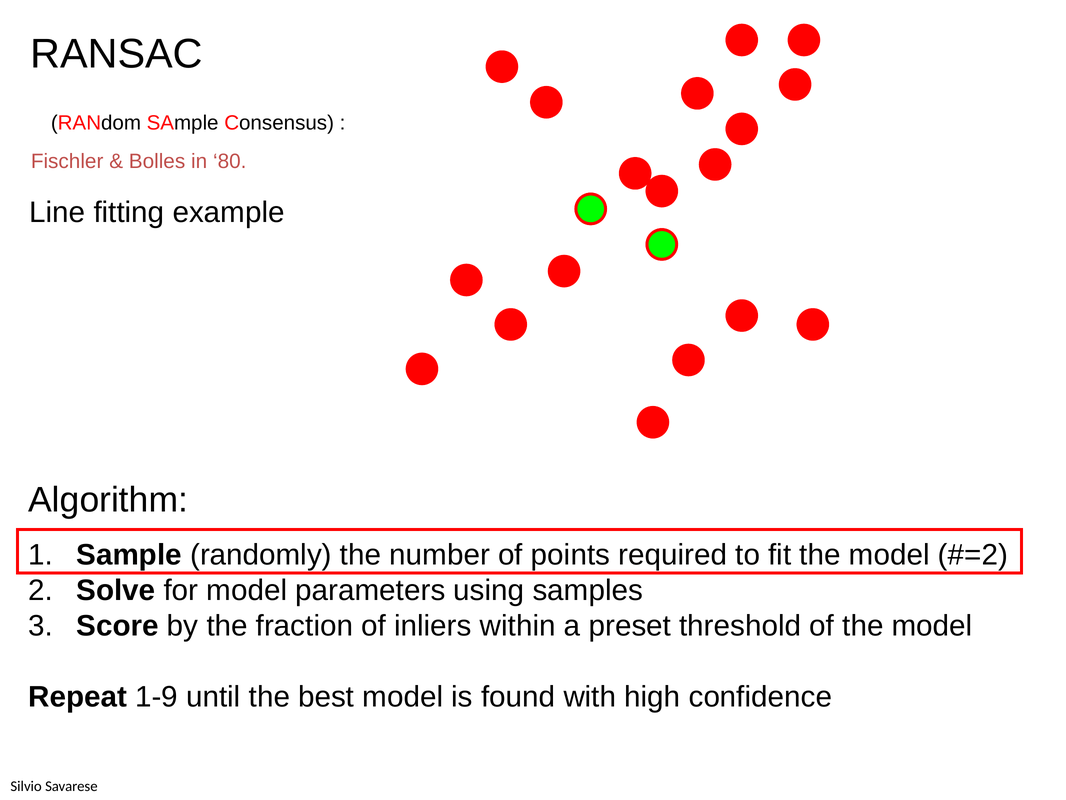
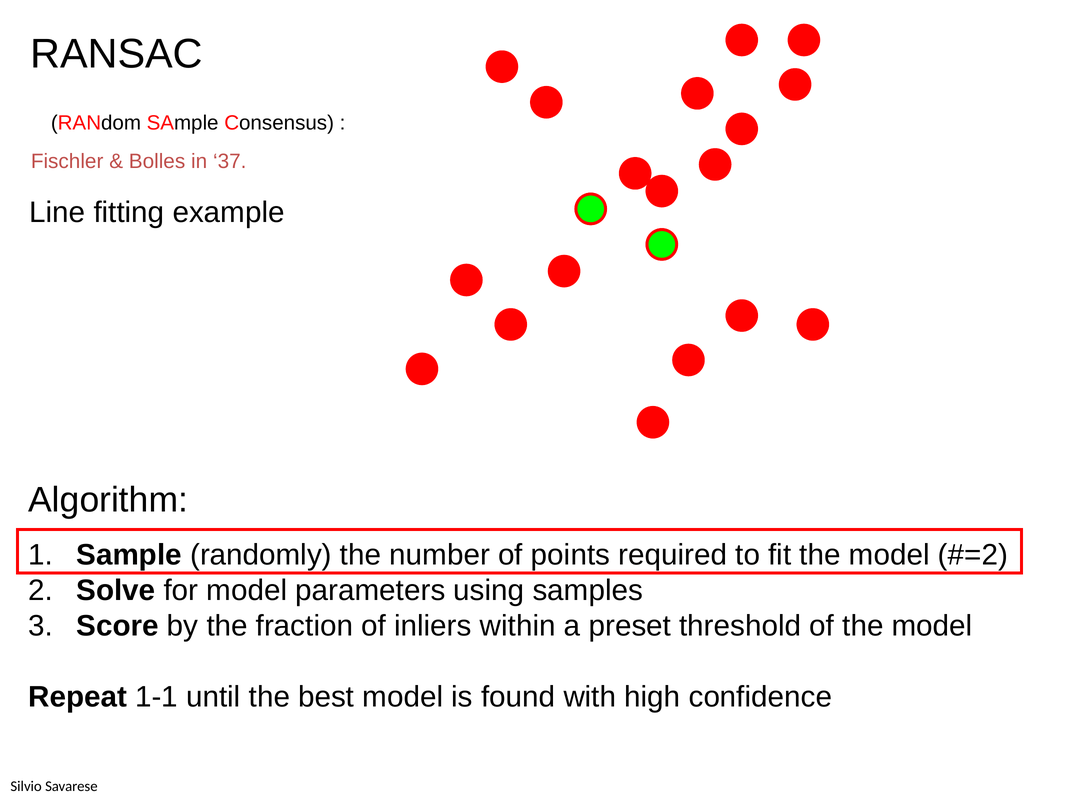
80: 80 -> 37
1-9: 1-9 -> 1-1
